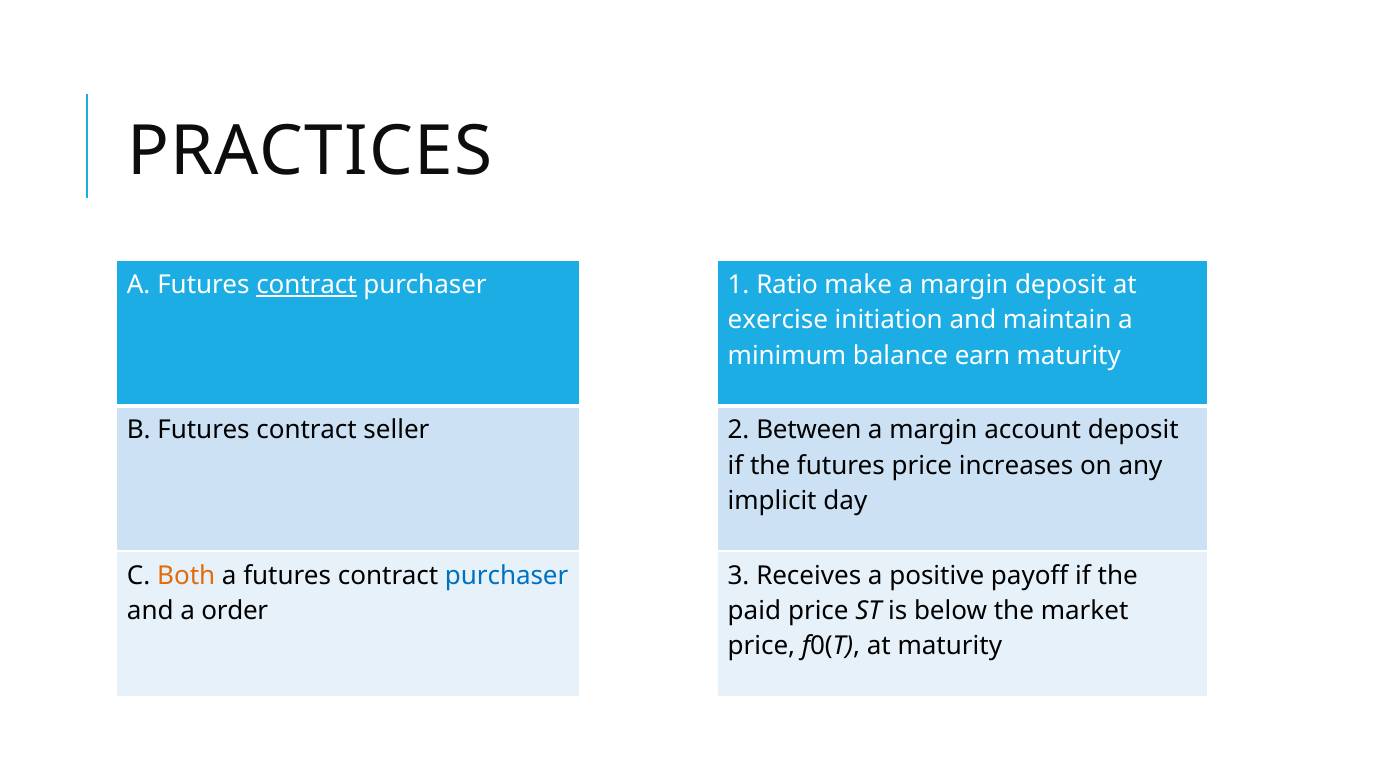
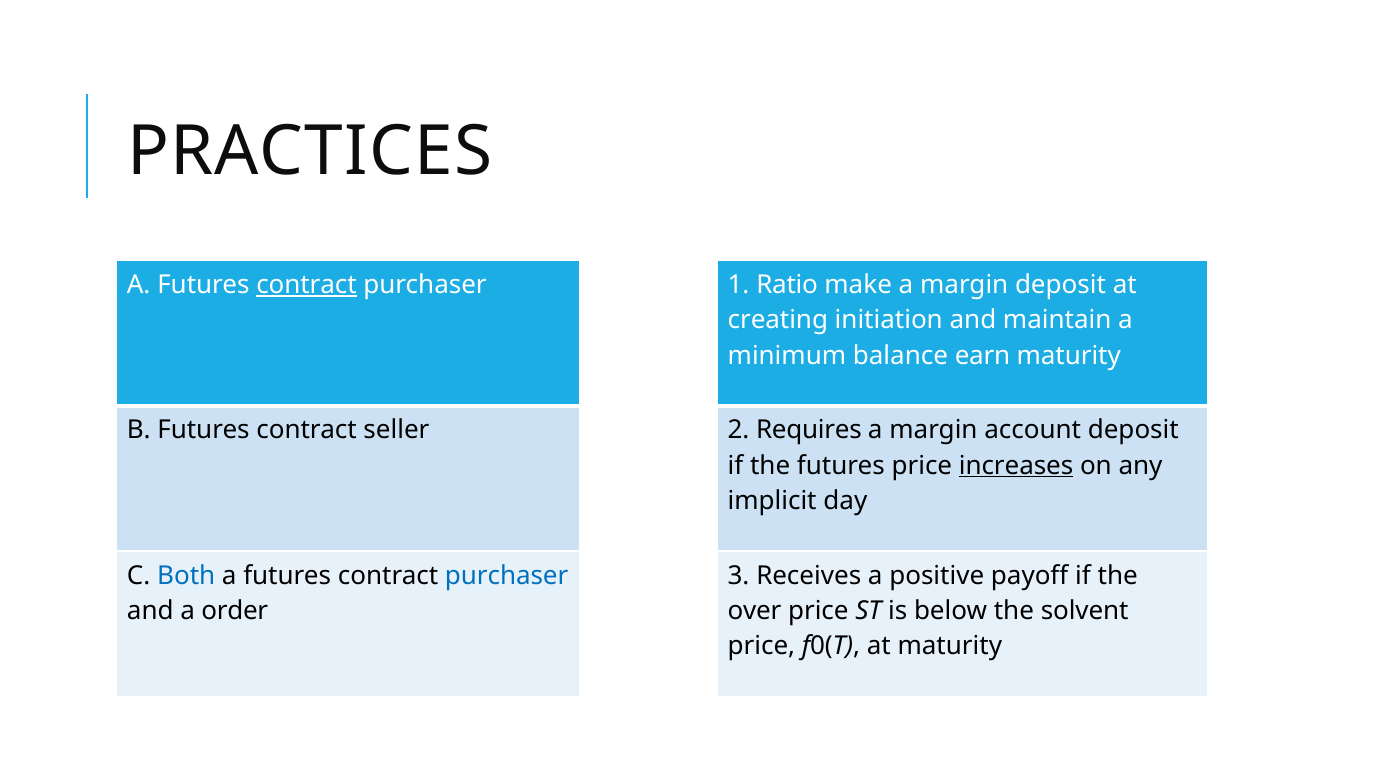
exercise: exercise -> creating
Between: Between -> Requires
increases underline: none -> present
Both colour: orange -> blue
paid: paid -> over
market: market -> solvent
